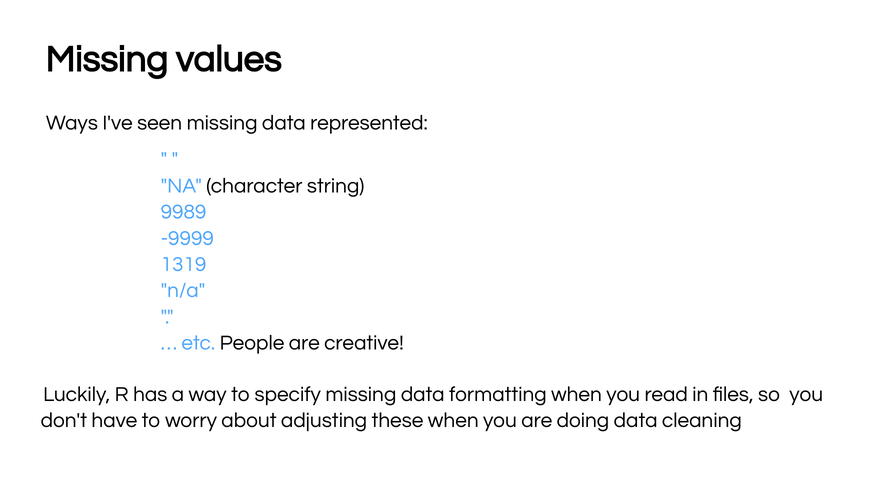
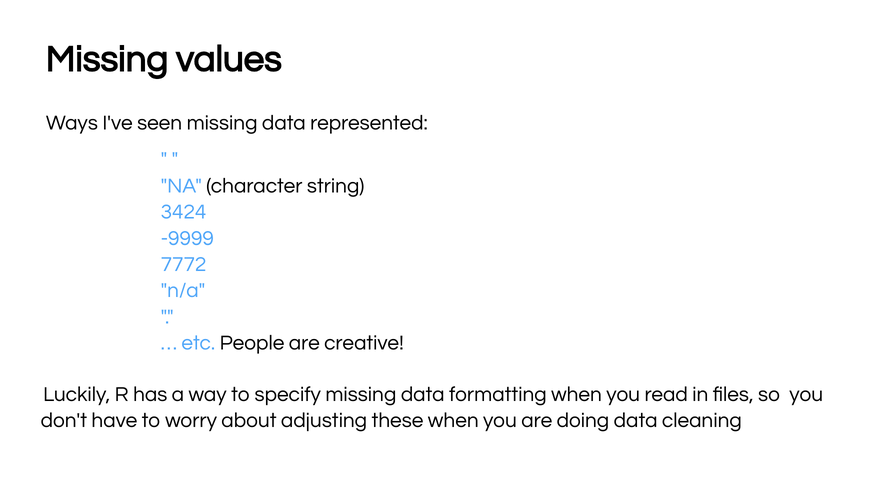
9989: 9989 -> 3424
1319: 1319 -> 7772
